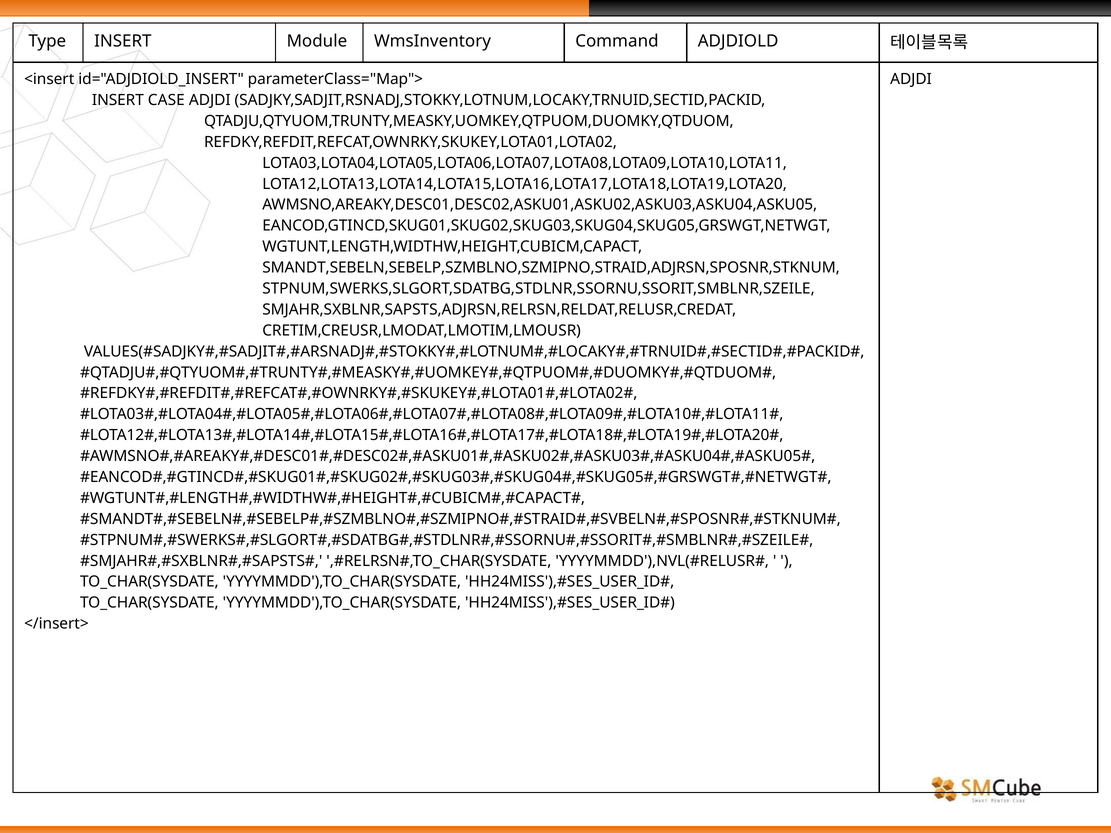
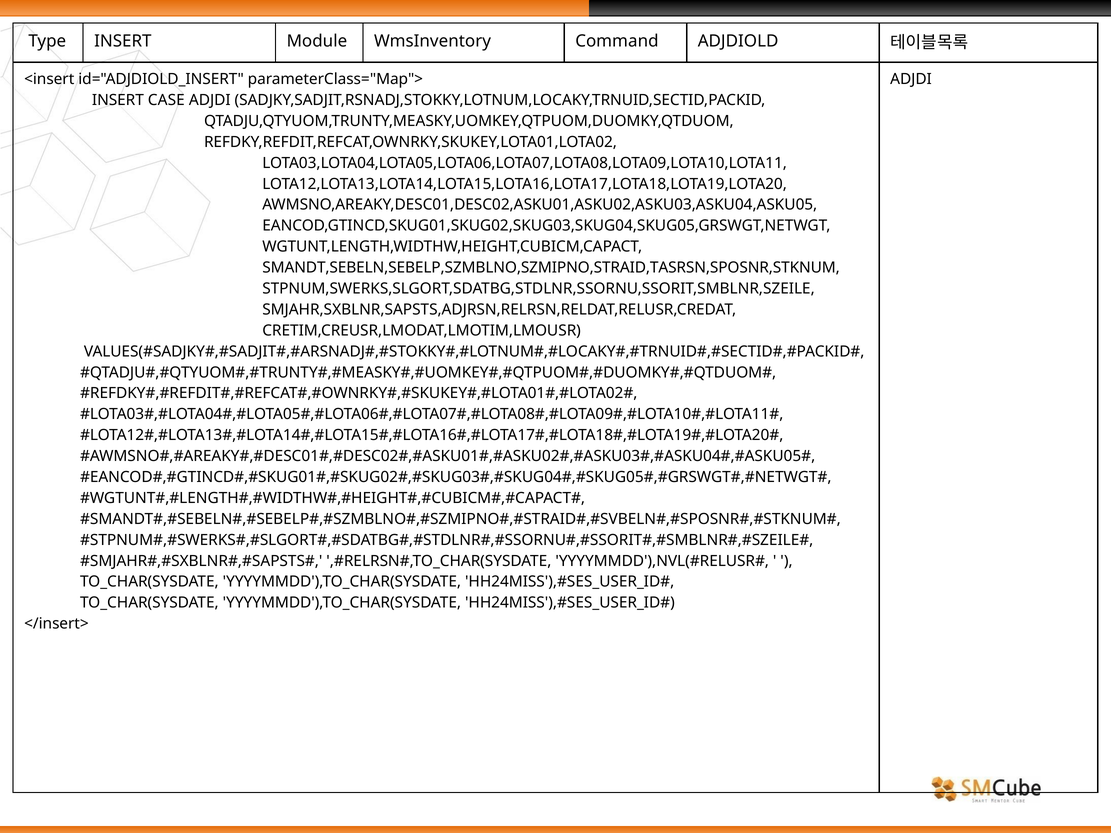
SMANDT,SEBELN,SEBELP,SZMBLNO,SZMIPNO,STRAID,ADJRSN,SPOSNR,STKNUM: SMANDT,SEBELN,SEBELP,SZMBLNO,SZMIPNO,STRAID,ADJRSN,SPOSNR,STKNUM -> SMANDT,SEBELN,SEBELP,SZMBLNO,SZMIPNO,STRAID,TASRSN,SPOSNR,STKNUM
